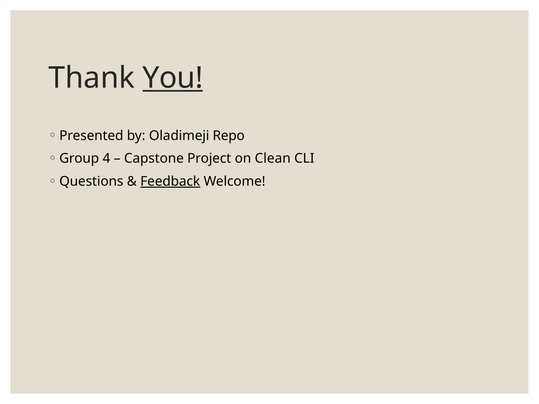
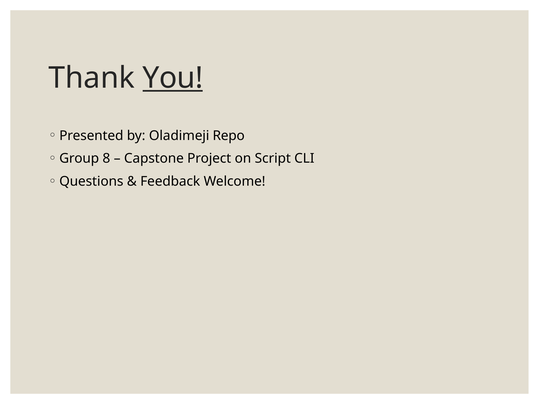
4: 4 -> 8
Clean: Clean -> Script
Feedback underline: present -> none
